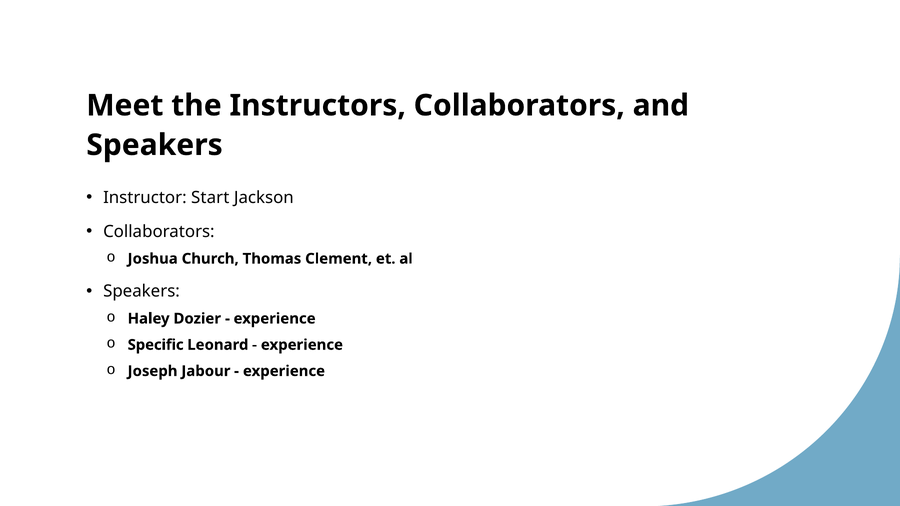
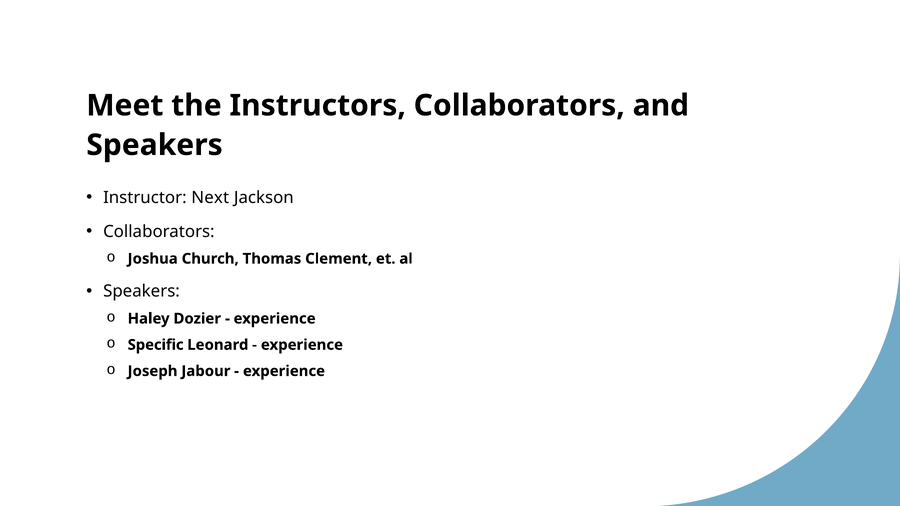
Start: Start -> Next
